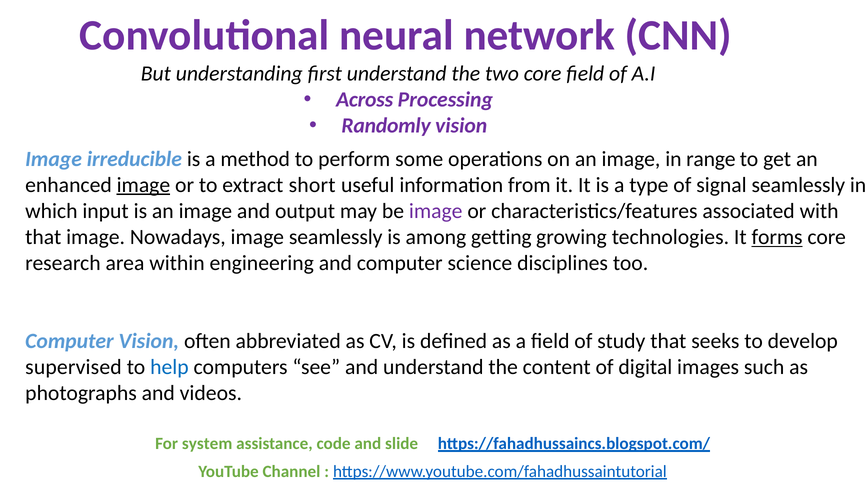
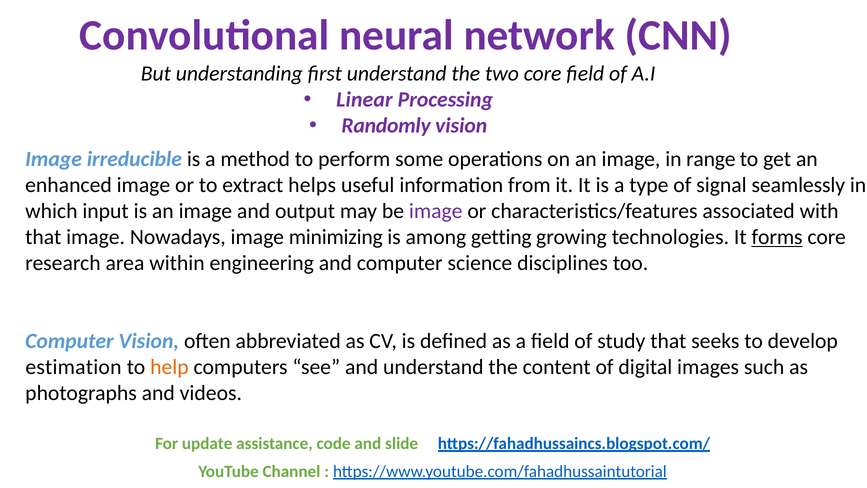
Across: Across -> Linear
image at (143, 185) underline: present -> none
short: short -> helps
image seamlessly: seamlessly -> minimizing
supervised: supervised -> estimation
help colour: blue -> orange
system: system -> update
